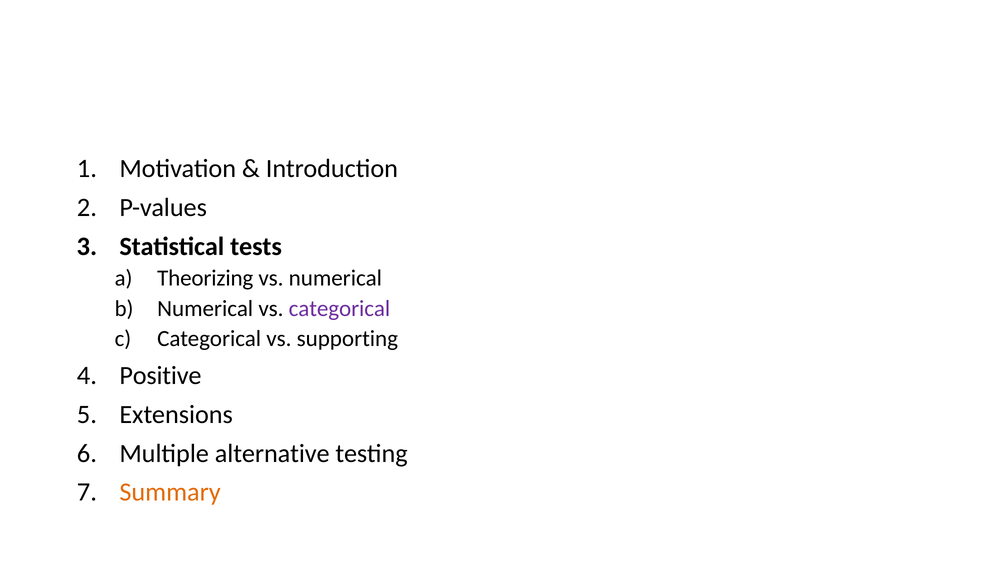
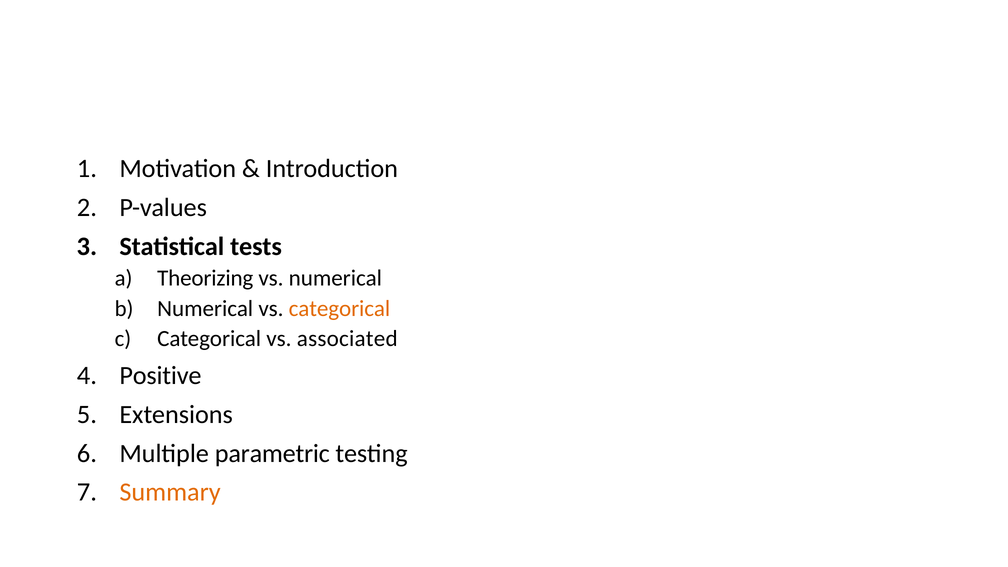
categorical at (339, 308) colour: purple -> orange
supporting: supporting -> associated
alternative: alternative -> parametric
